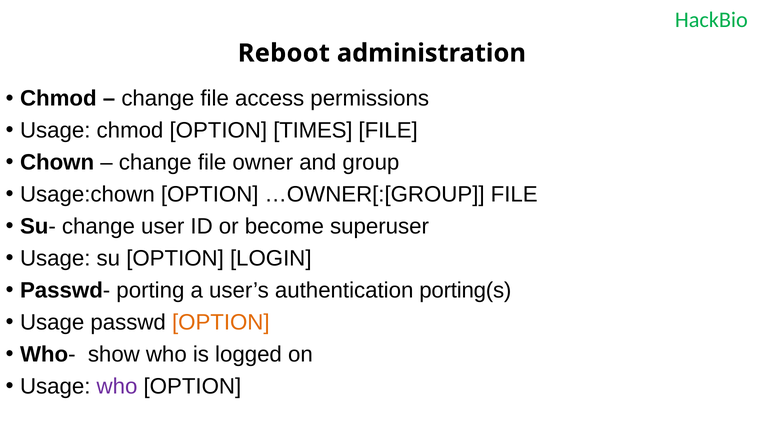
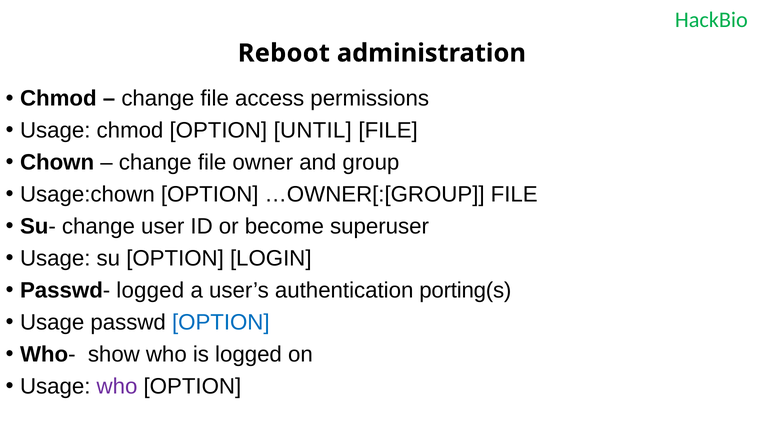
TIMES: TIMES -> UNTIL
Passwd- porting: porting -> logged
OPTION at (221, 323) colour: orange -> blue
